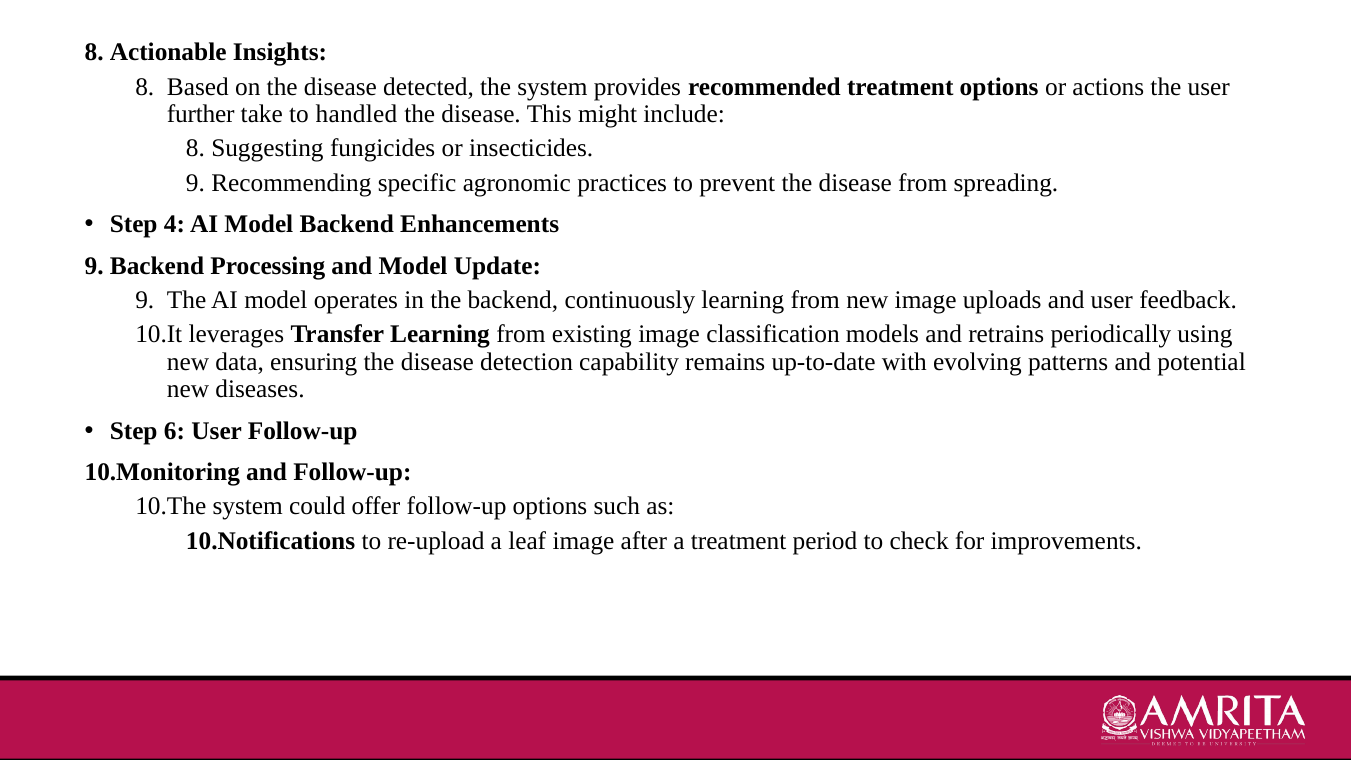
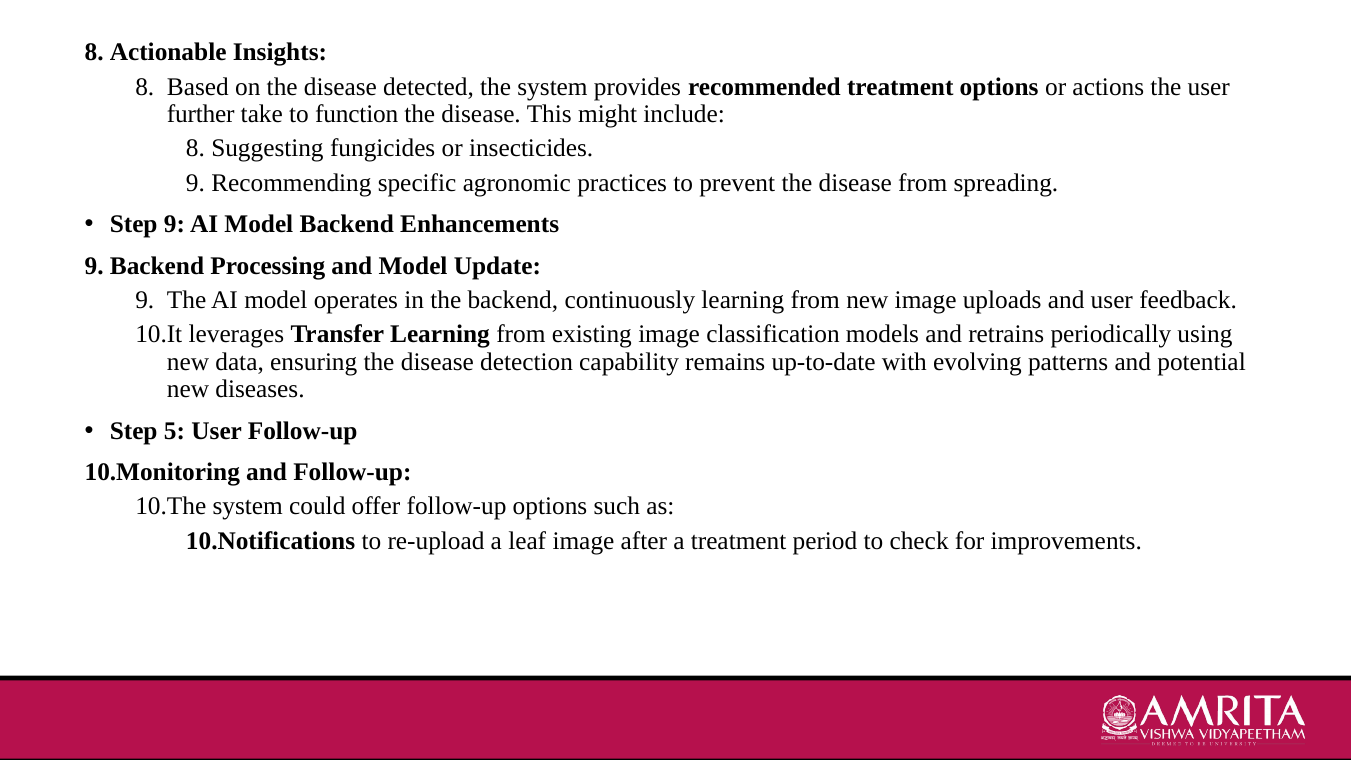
handled: handled -> function
Step 4: 4 -> 9
6: 6 -> 5
